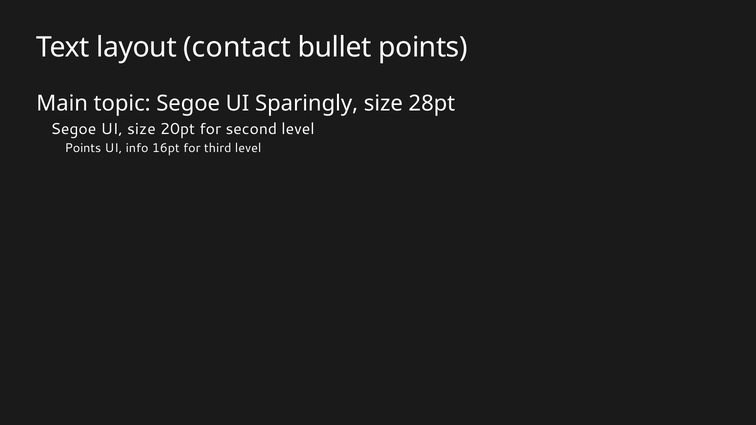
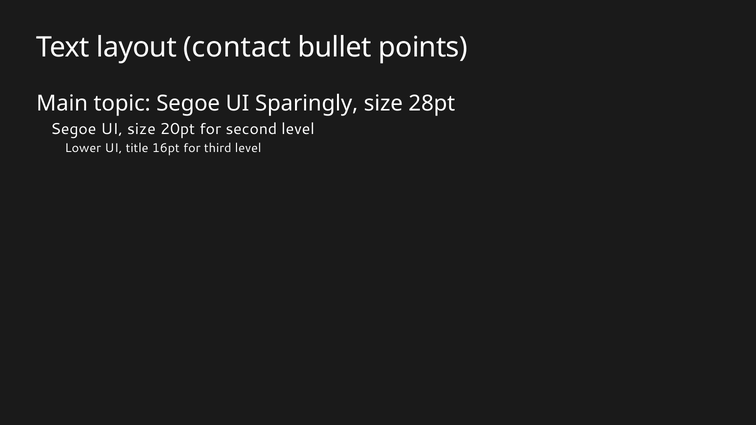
Points at (83, 148): Points -> Lower
info: info -> title
